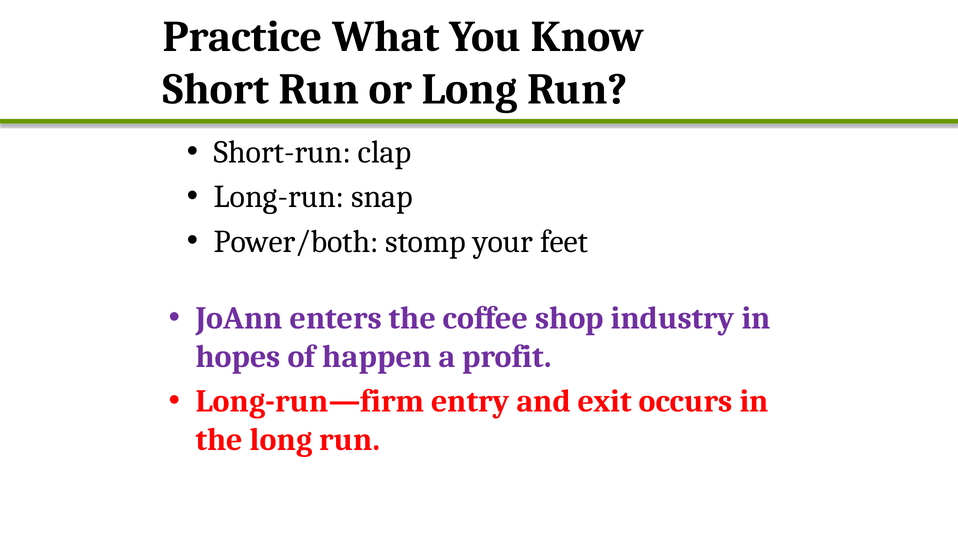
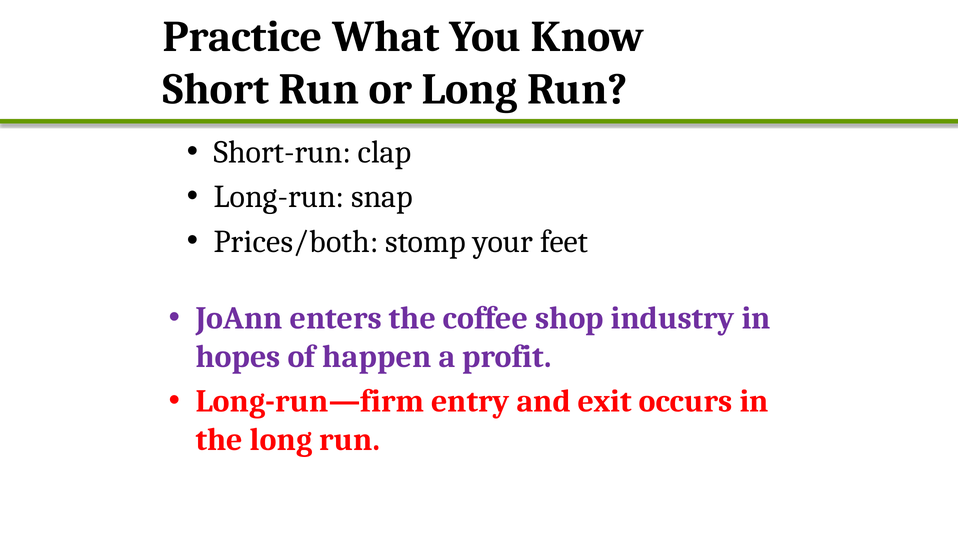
Power/both: Power/both -> Prices/both
